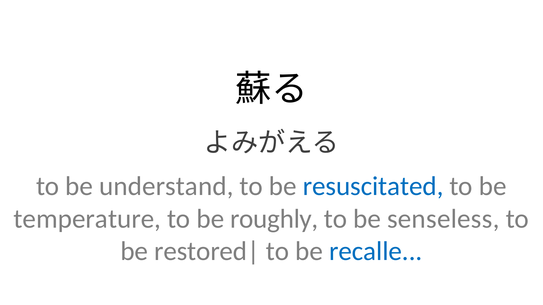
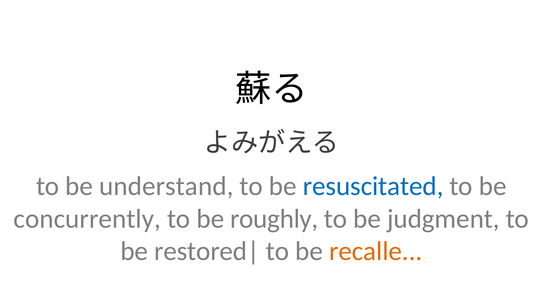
temperature: temperature -> concurrently
senseless: senseless -> judgment
recalle colour: blue -> orange
